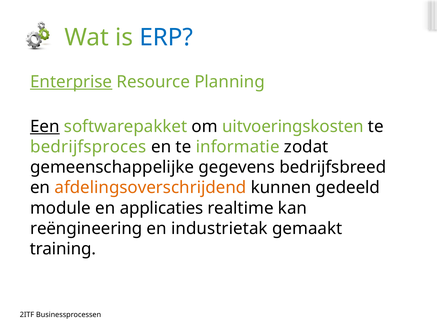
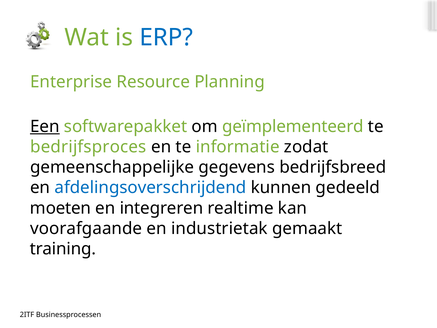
Enterprise underline: present -> none
uitvoeringskosten: uitvoeringskosten -> geïmplementeerd
afdelingsoverschrijdend colour: orange -> blue
module: module -> moeten
applicaties: applicaties -> integreren
reëngineering: reëngineering -> voorafgaande
